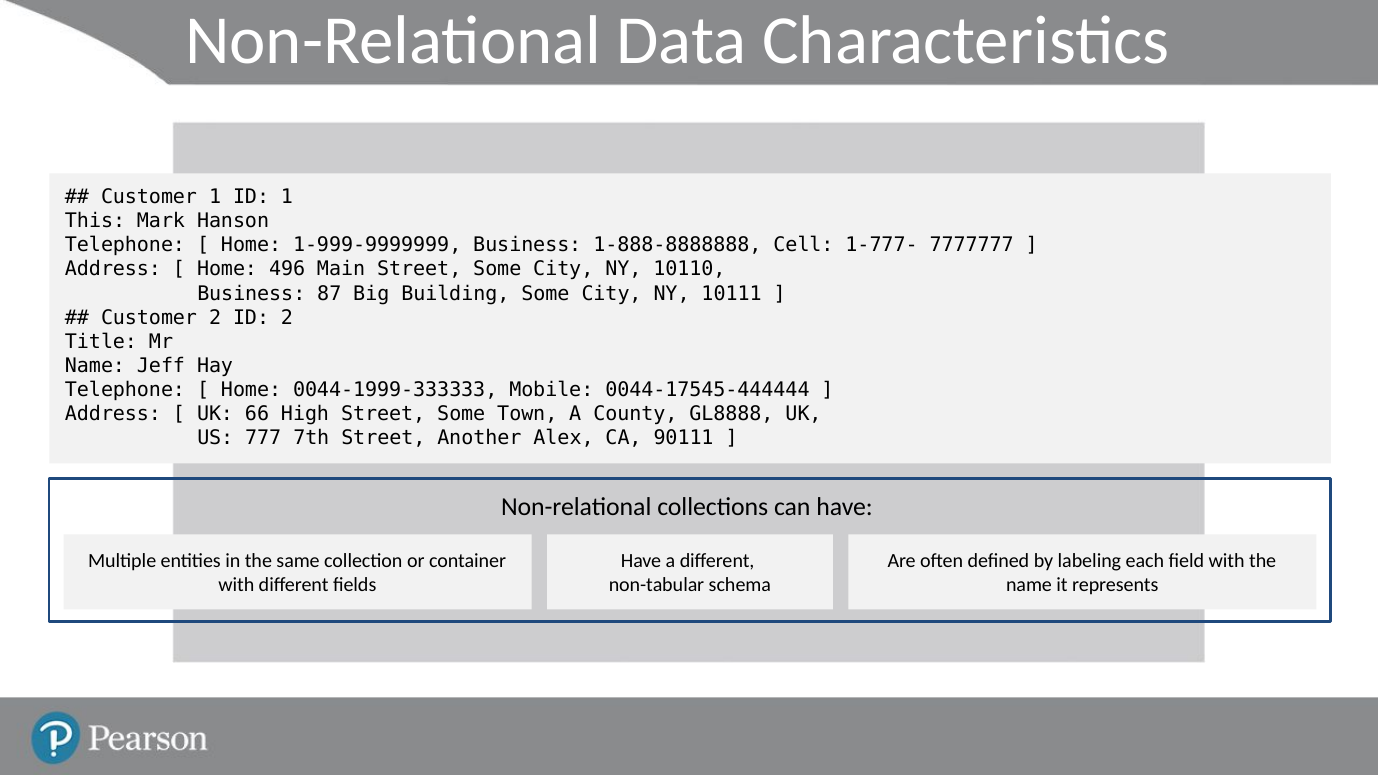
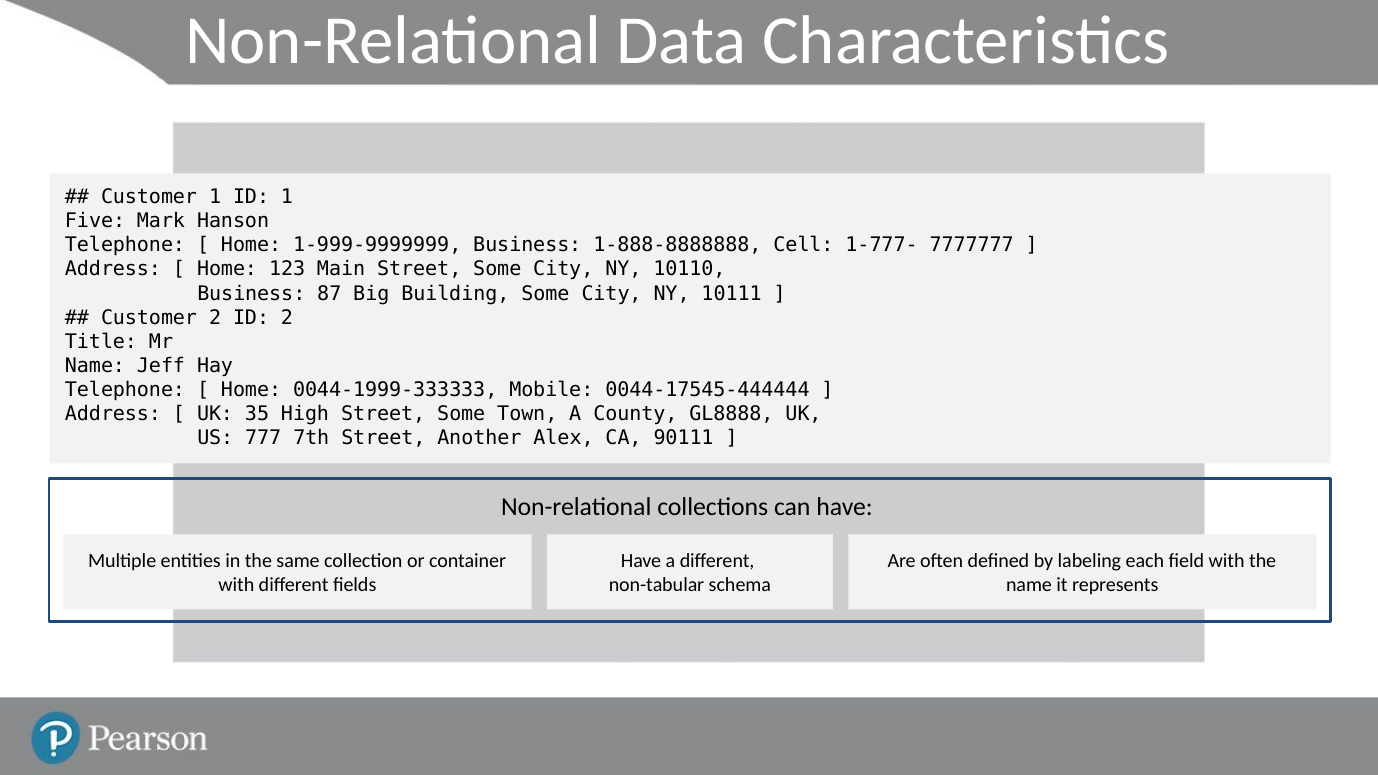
This: This -> Five
496: 496 -> 123
66: 66 -> 35
